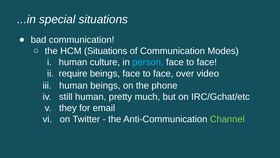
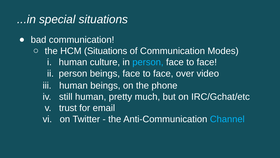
require at (73, 73): require -> person
they: they -> trust
Channel colour: light green -> light blue
